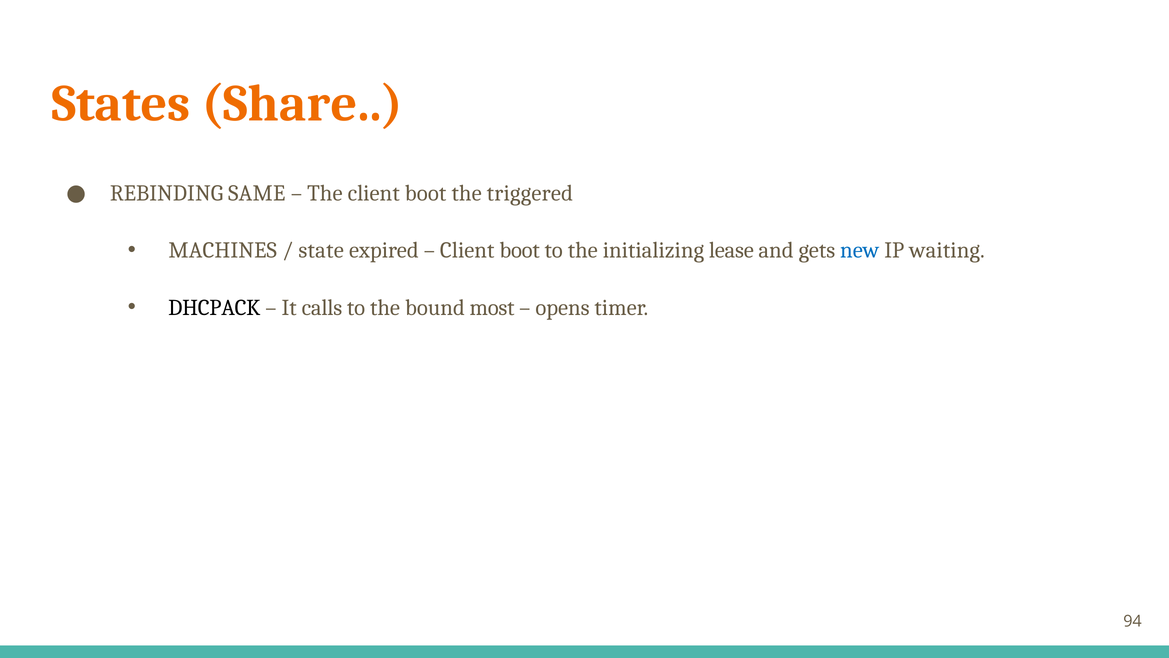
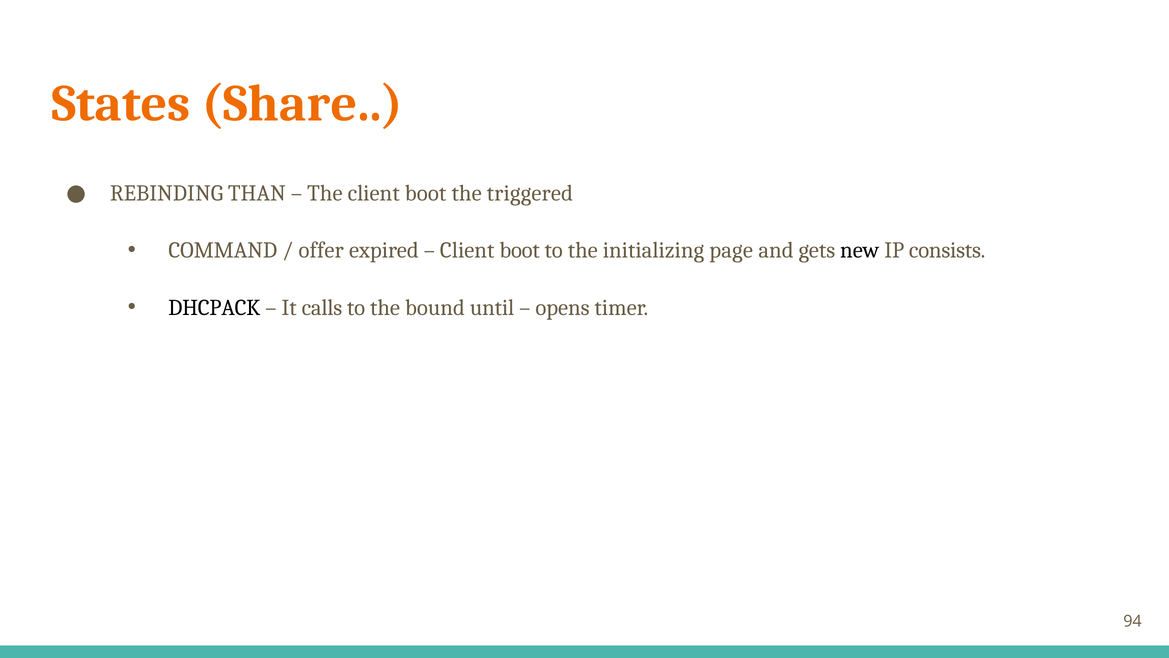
SAME: SAME -> THAN
MACHINES: MACHINES -> COMMAND
state: state -> offer
lease: lease -> page
new colour: blue -> black
waiting: waiting -> consists
most: most -> until
